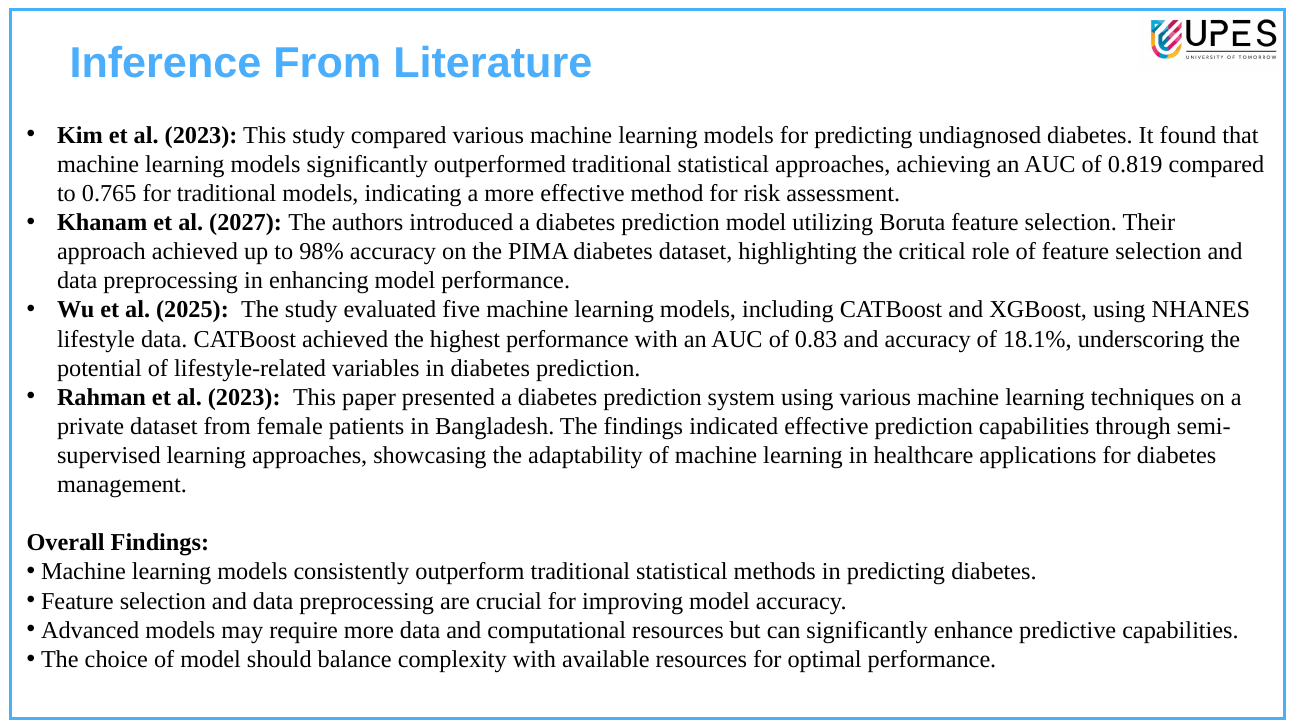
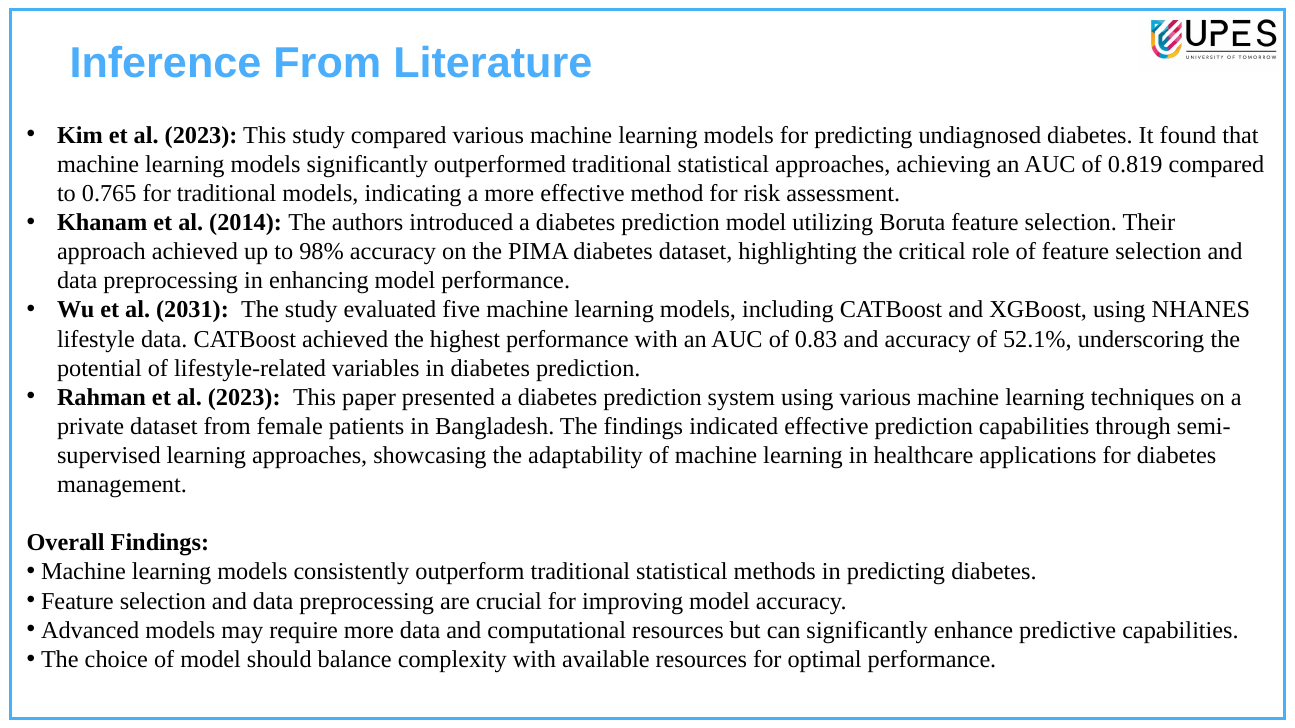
2027: 2027 -> 2014
2025: 2025 -> 2031
18.1%: 18.1% -> 52.1%
